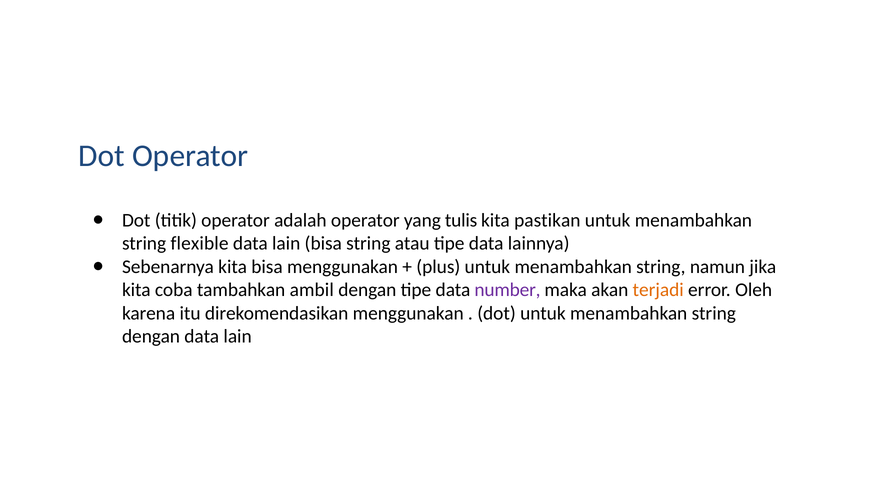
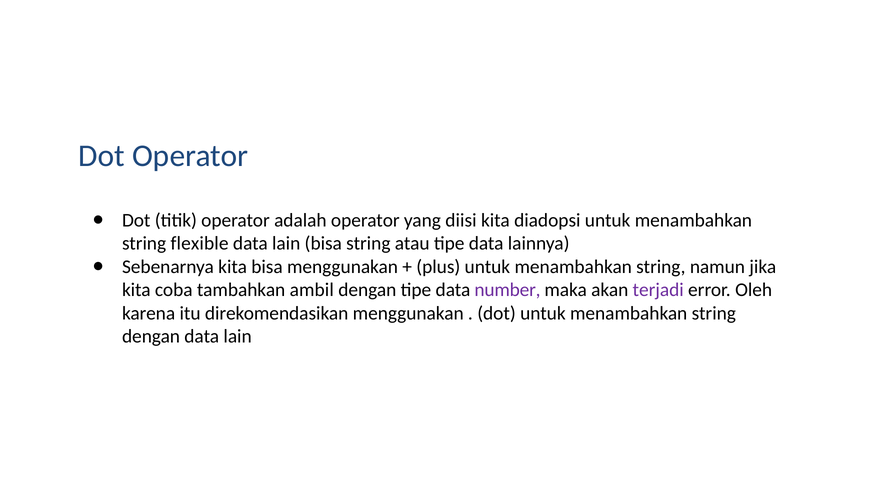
tulis: tulis -> diisi
pastikan: pastikan -> diadopsi
terjadi colour: orange -> purple
